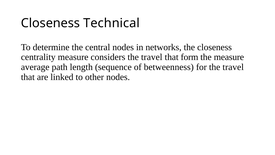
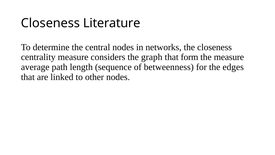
Technical: Technical -> Literature
considers the travel: travel -> graph
for the travel: travel -> edges
